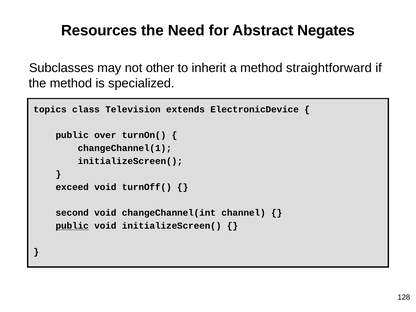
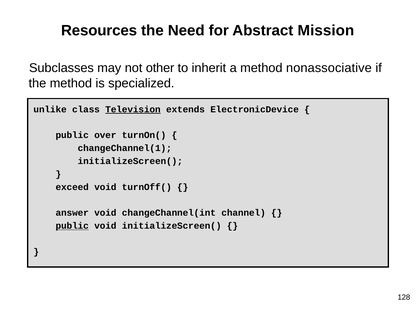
Negates: Negates -> Mission
straightforward: straightforward -> nonassociative
topics: topics -> unlike
Television underline: none -> present
second: second -> answer
